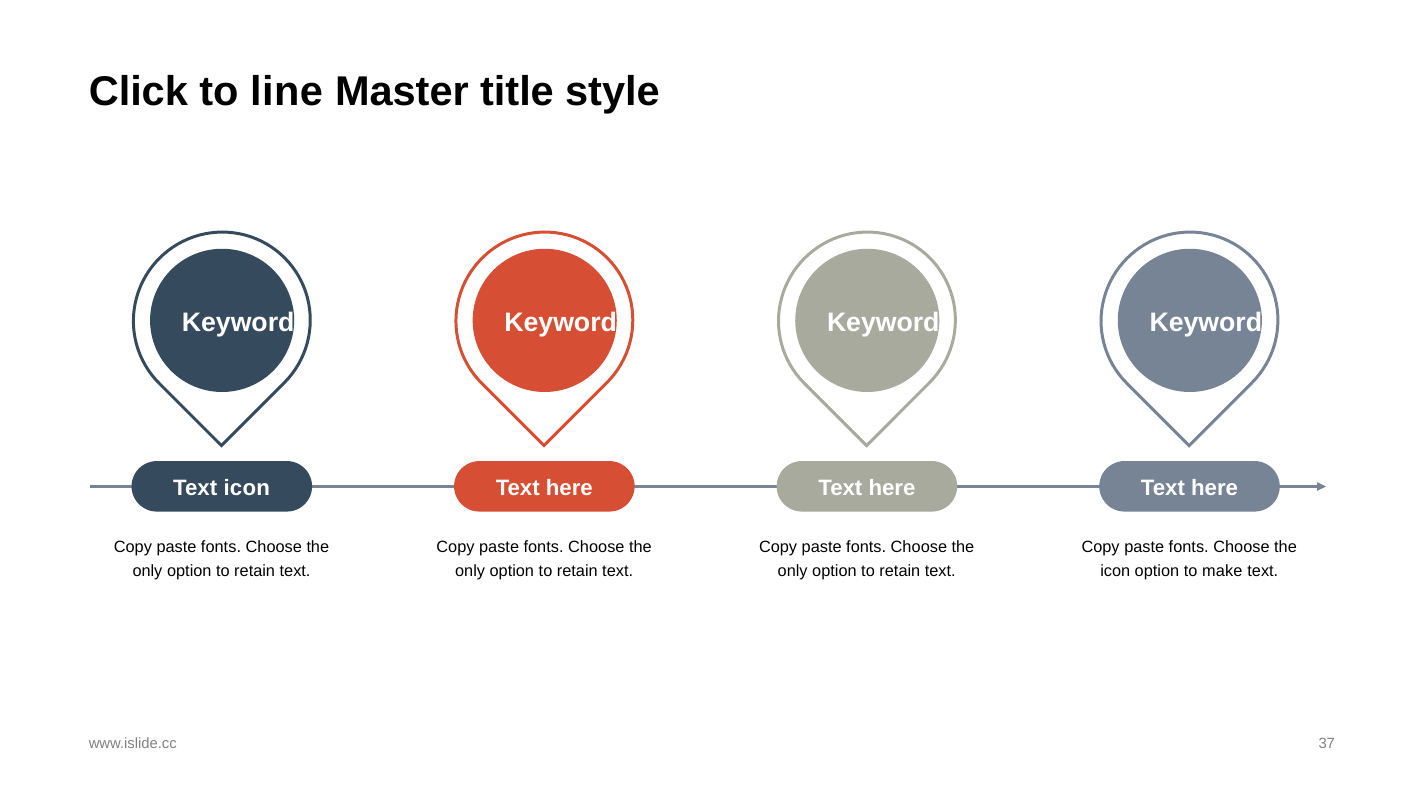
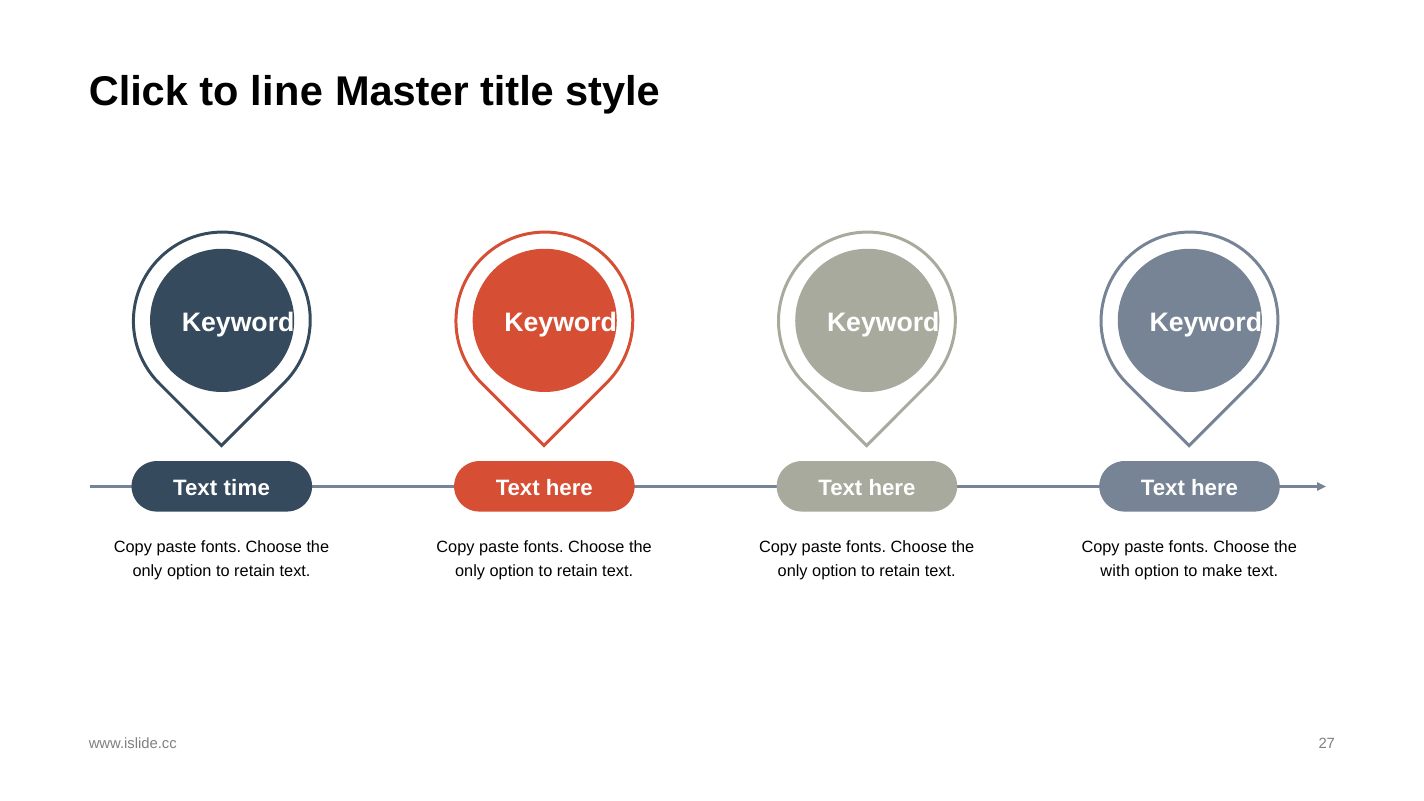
Text icon: icon -> time
icon at (1115, 571): icon -> with
37: 37 -> 27
